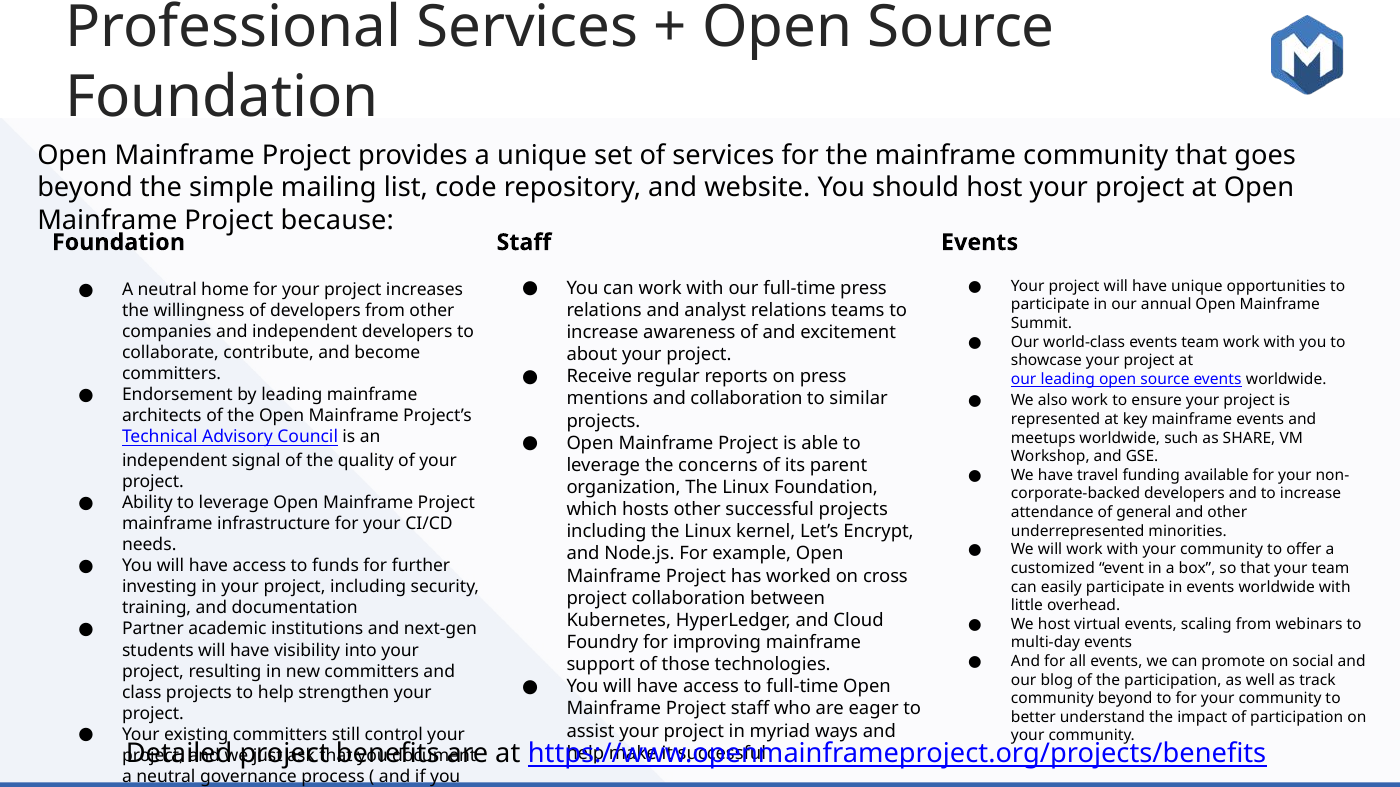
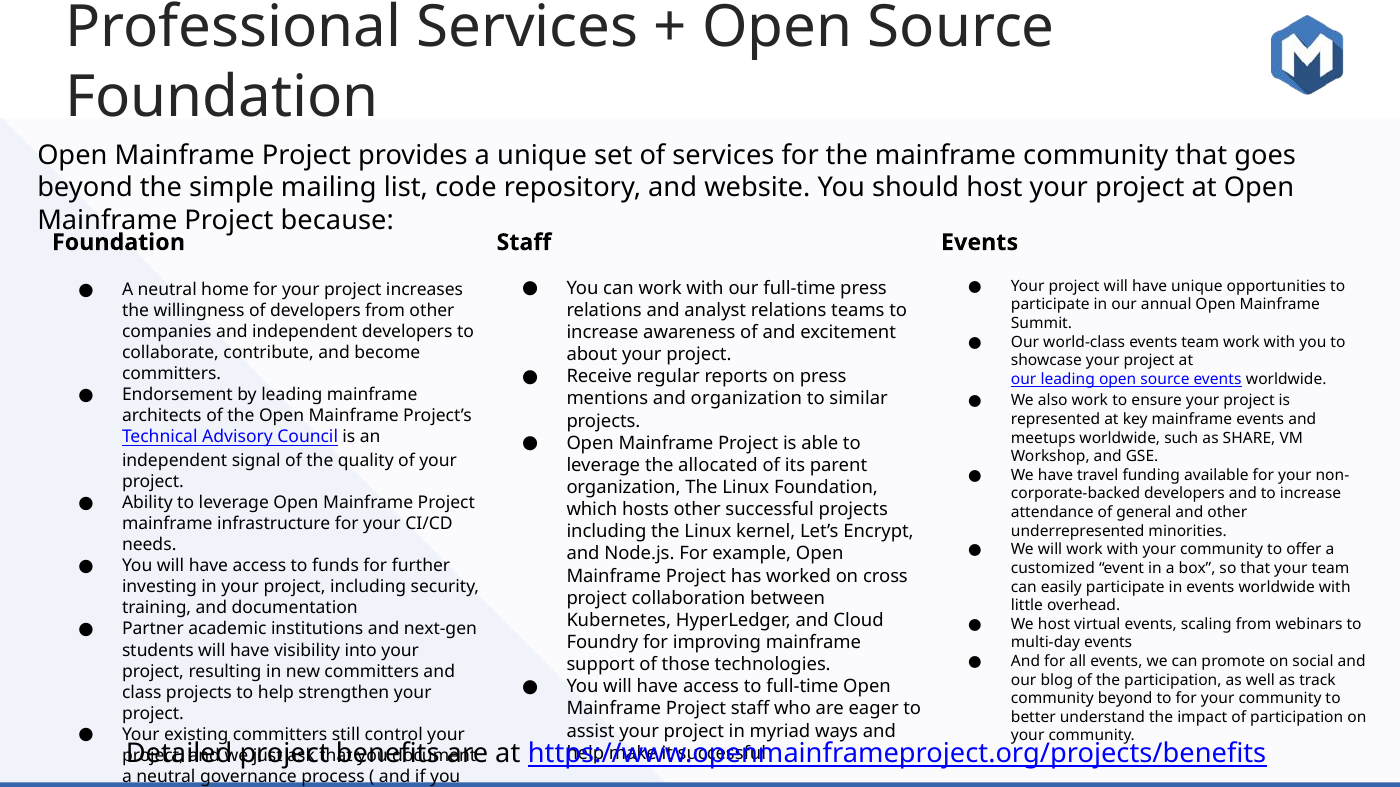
and collaboration: collaboration -> organization
concerns: concerns -> allocated
